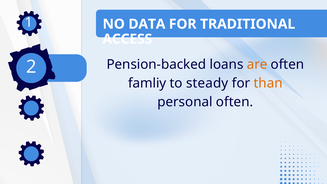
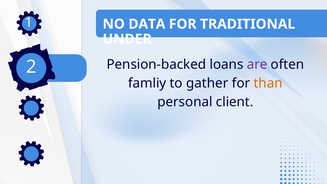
ACCESS: ACCESS -> UNDER
are colour: orange -> purple
steady: steady -> gather
personal often: often -> client
